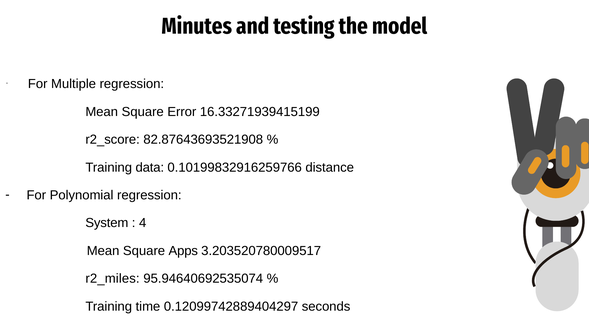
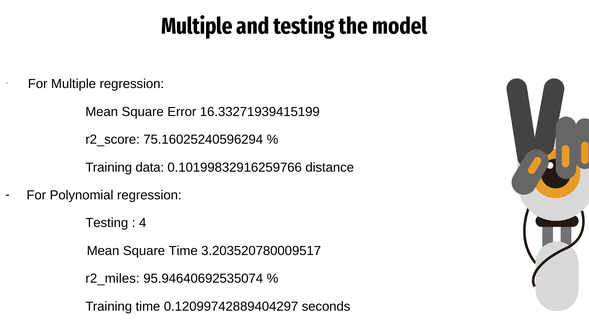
Minutes at (197, 26): Minutes -> Multiple
82.87643693521908: 82.87643693521908 -> 75.16025240596294
System at (107, 223): System -> Testing
Square Apps: Apps -> Time
